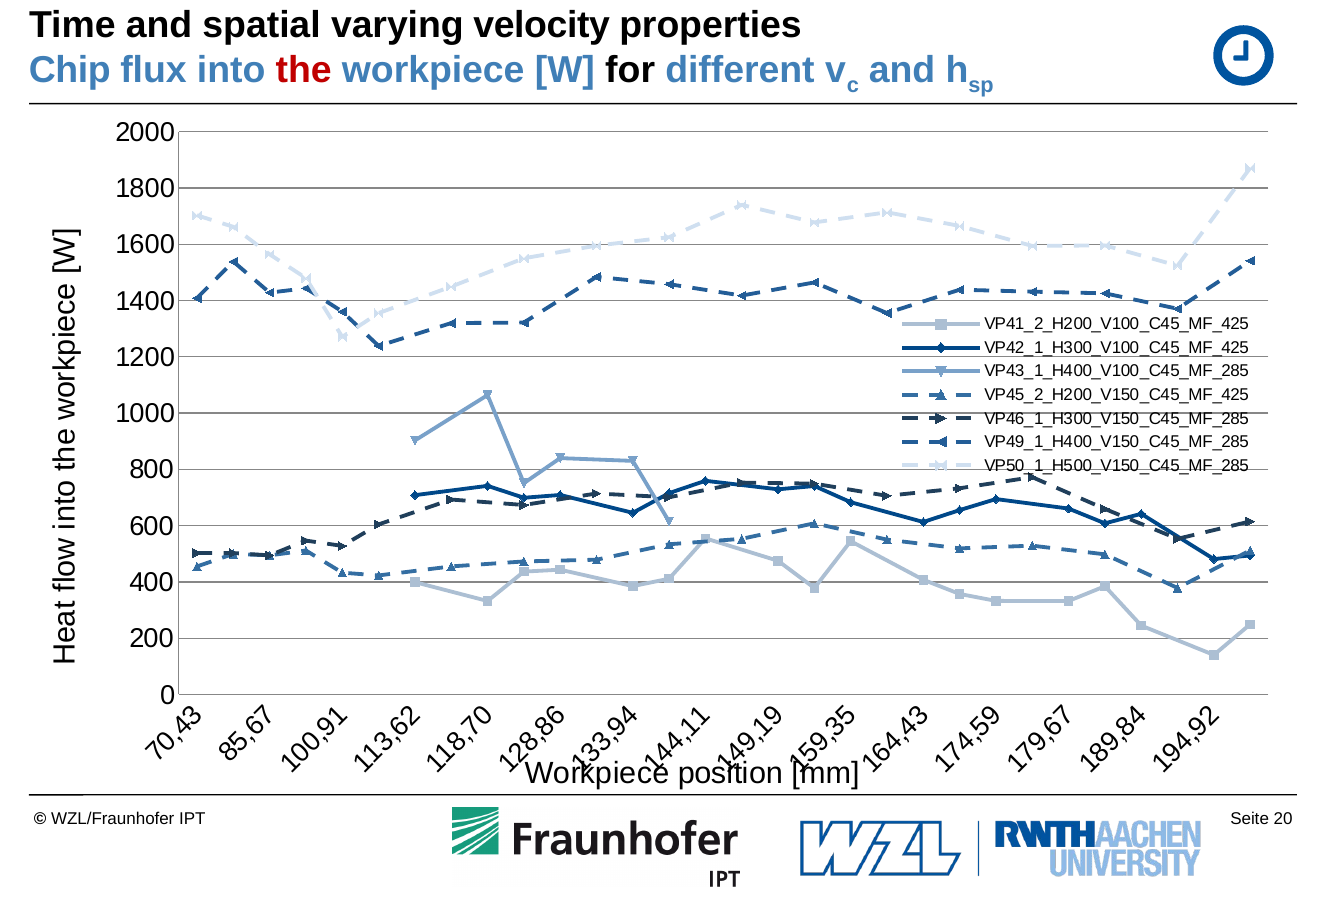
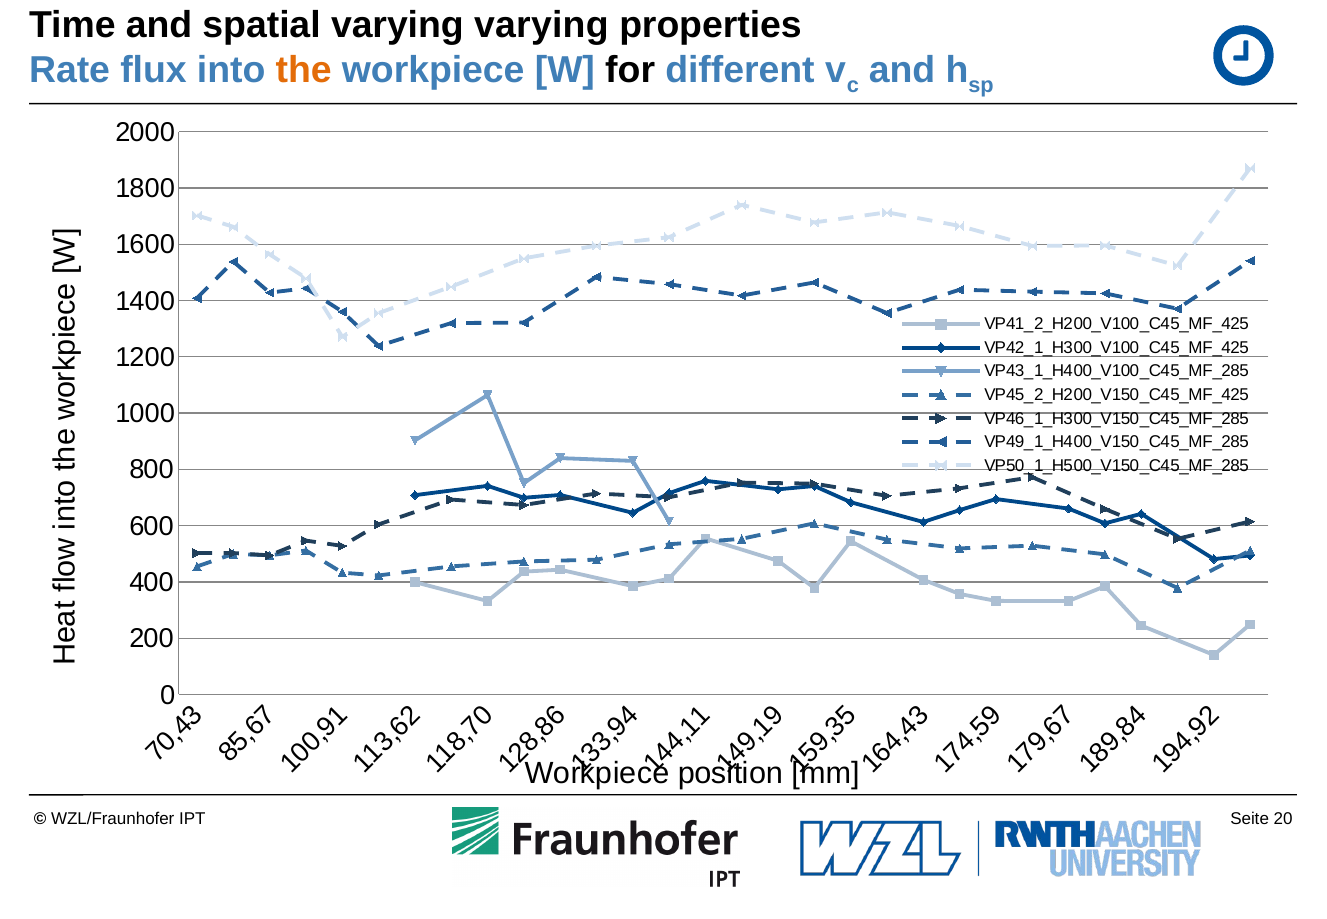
varying velocity: velocity -> varying
Chip: Chip -> Rate
the colour: red -> orange
